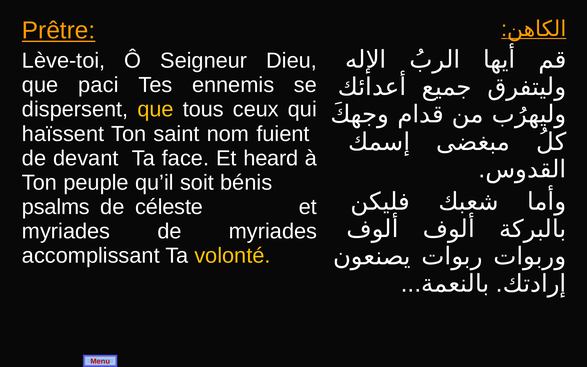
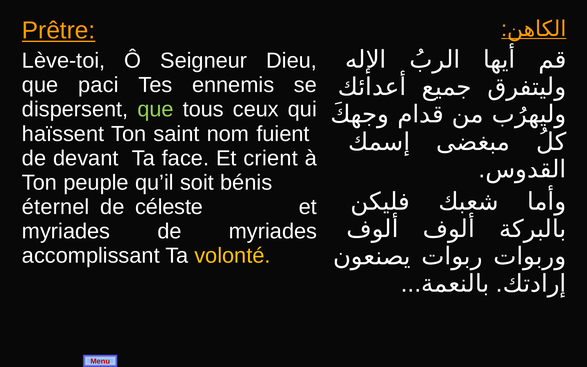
que at (156, 109) colour: yellow -> light green
heard: heard -> crient
psalms: psalms -> éternel
